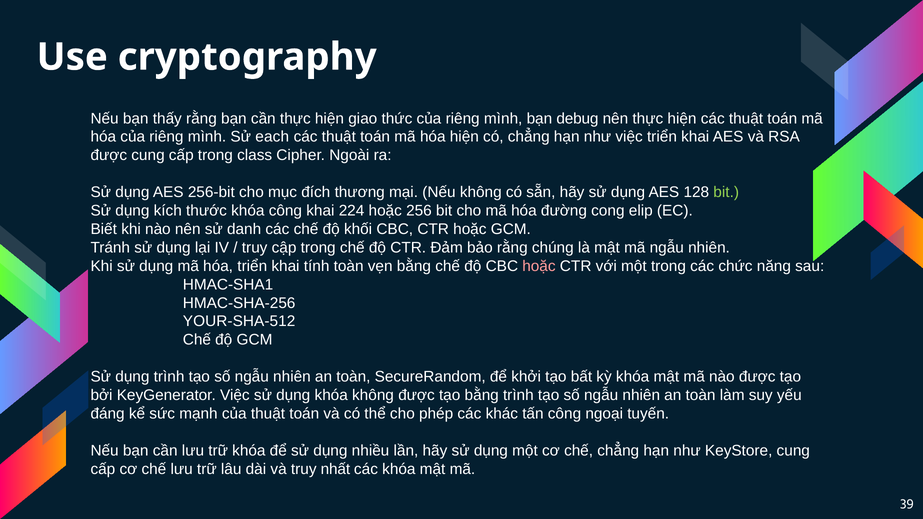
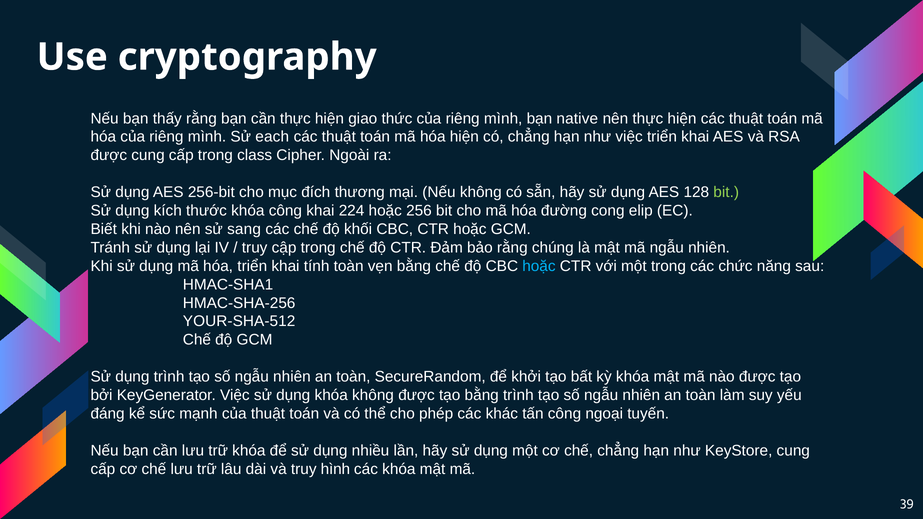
debug: debug -> native
danh: danh -> sang
hoặc at (539, 266) colour: pink -> light blue
nhất: nhất -> hình
